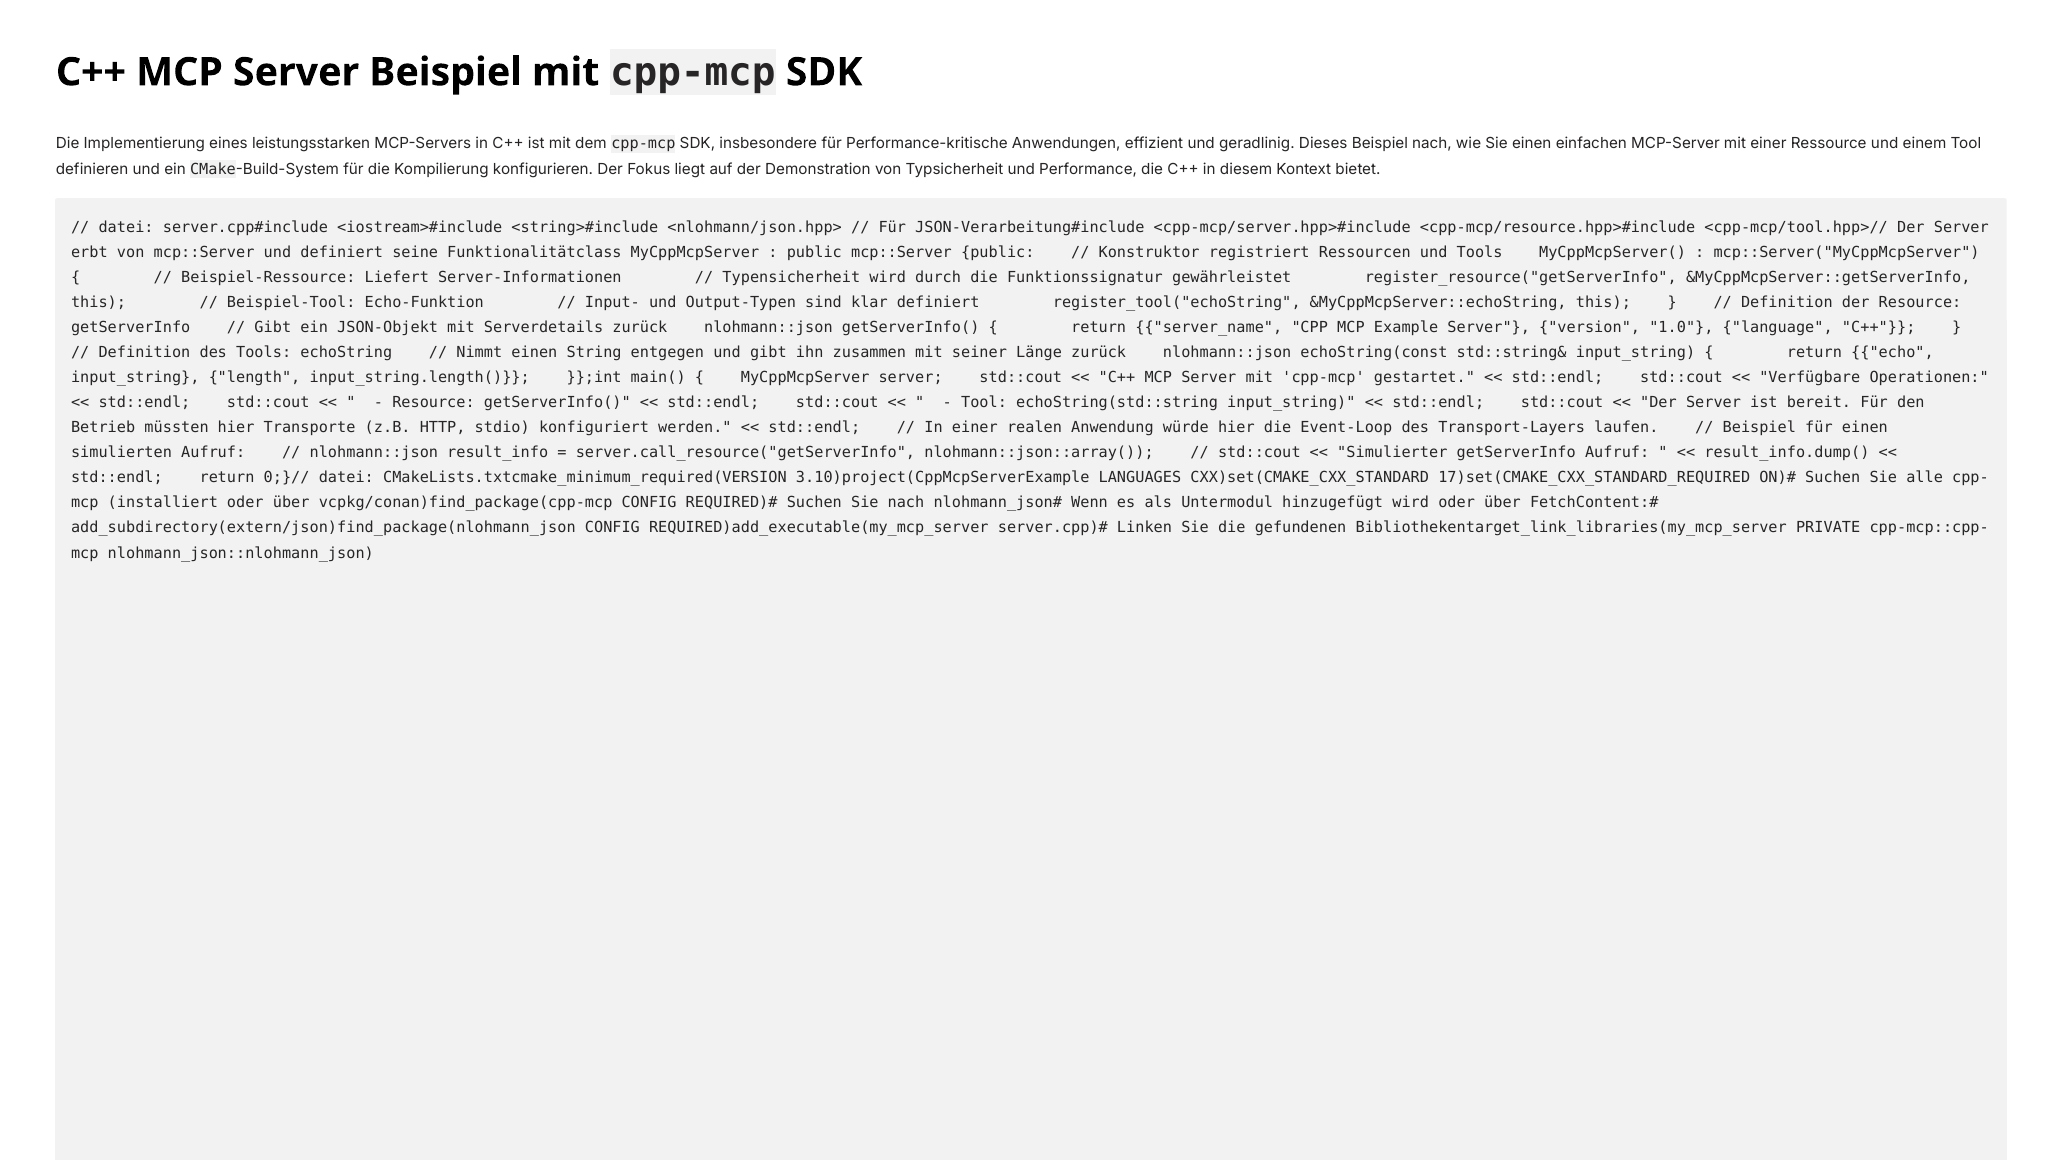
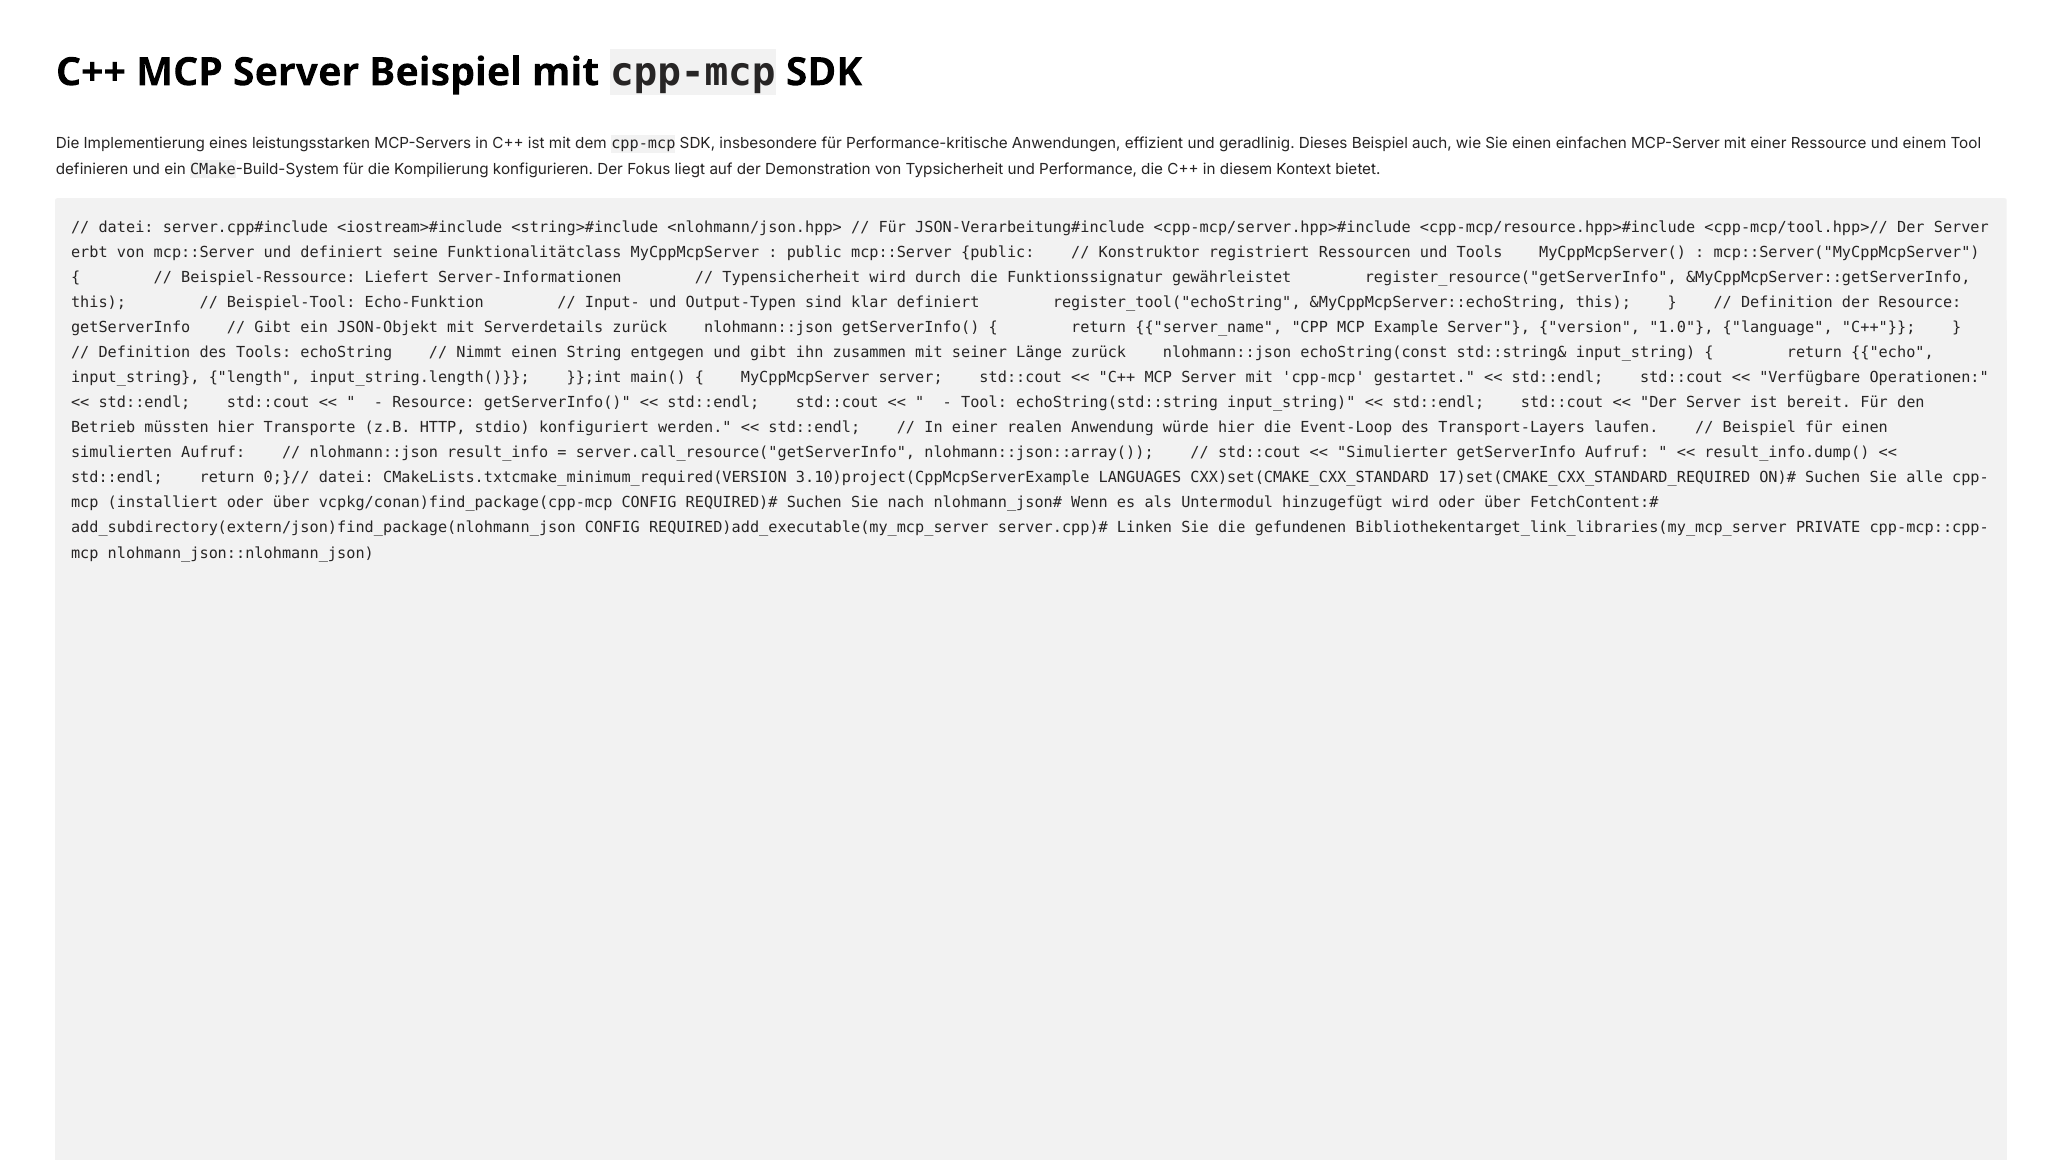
Beispiel nach: nach -> auch
